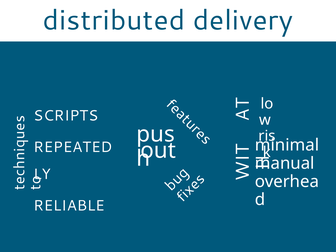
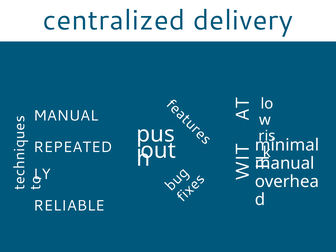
distributed: distributed -> centralized
SCRIPTS at (66, 116): SCRIPTS -> MANUAL
